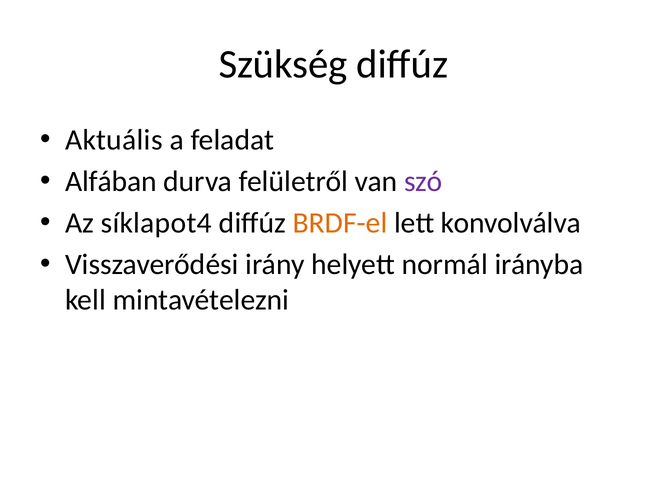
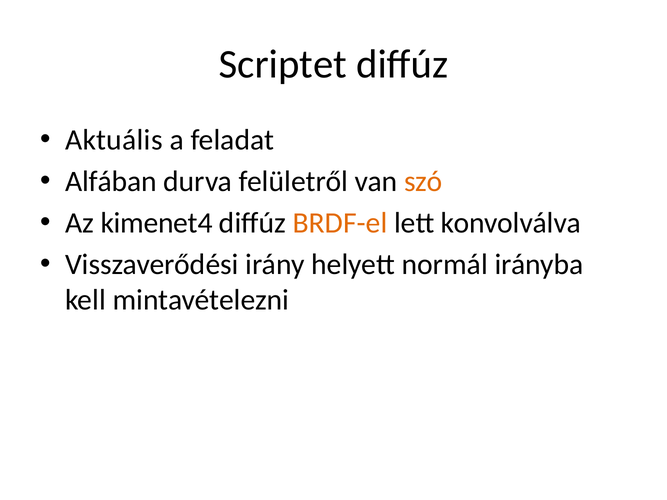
Szükség: Szükség -> Scriptet
szó colour: purple -> orange
síklapot4: síklapot4 -> kimenet4
